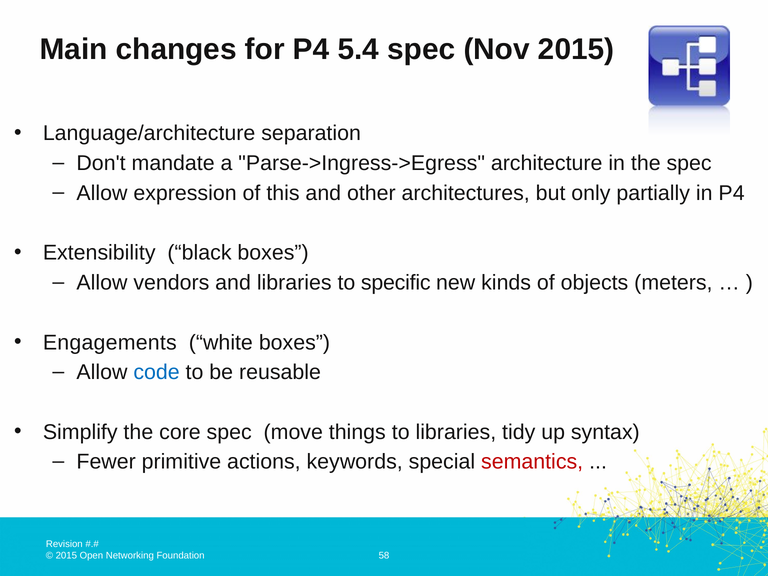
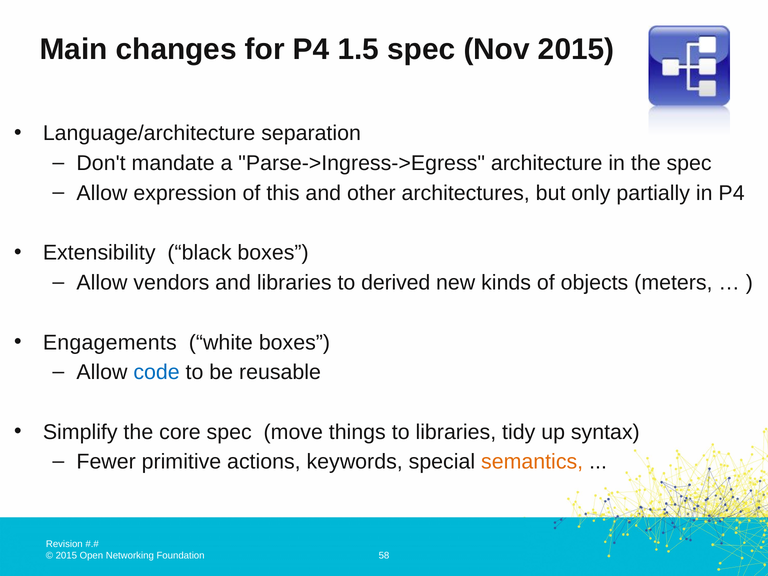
5.4: 5.4 -> 1.5
specific: specific -> derived
semantics colour: red -> orange
